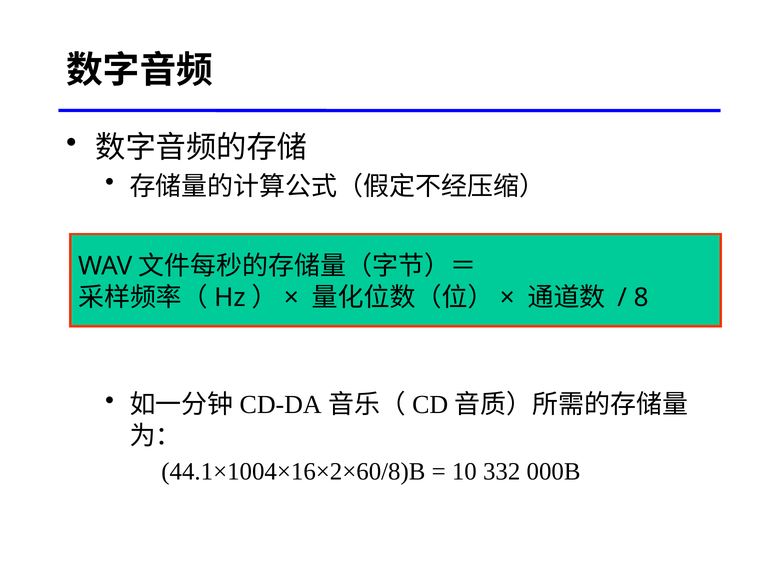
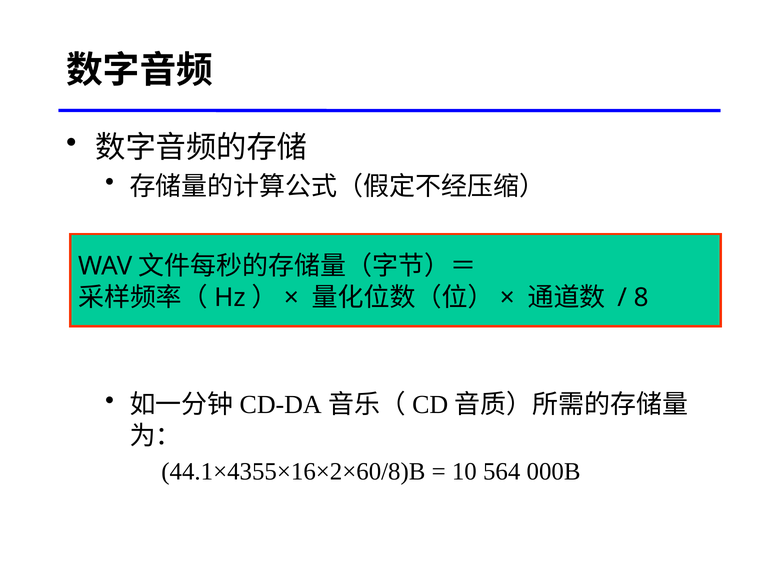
44.1×1004×16×2×60/8)B: 44.1×1004×16×2×60/8)B -> 44.1×4355×16×2×60/8)B
332: 332 -> 564
